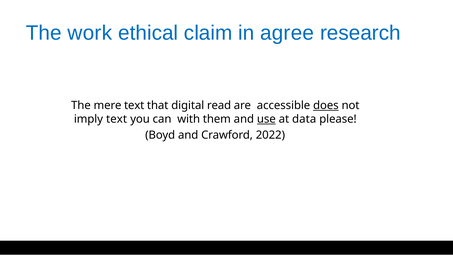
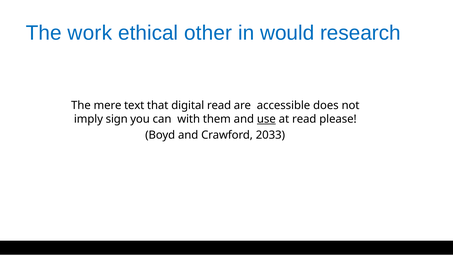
claim: claim -> other
agree: agree -> would
does underline: present -> none
imply text: text -> sign
at data: data -> read
2022: 2022 -> 2033
